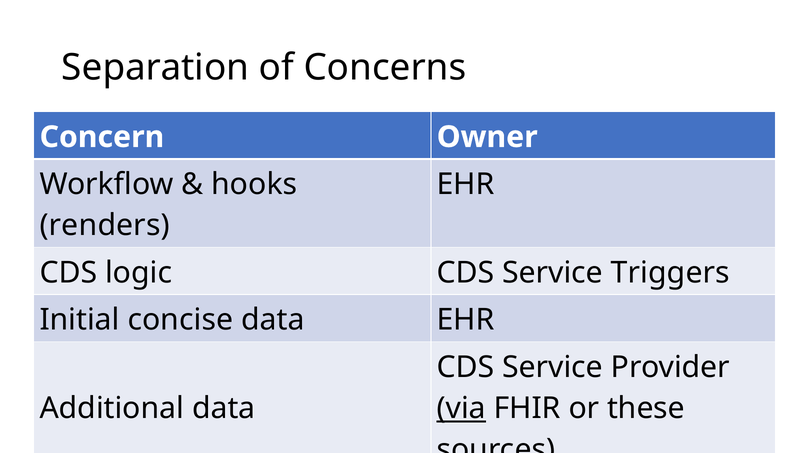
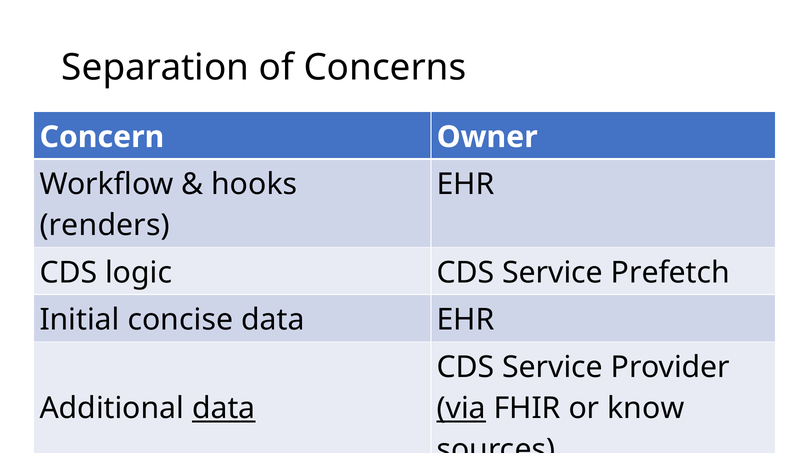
Triggers: Triggers -> Prefetch
data at (224, 409) underline: none -> present
these: these -> know
